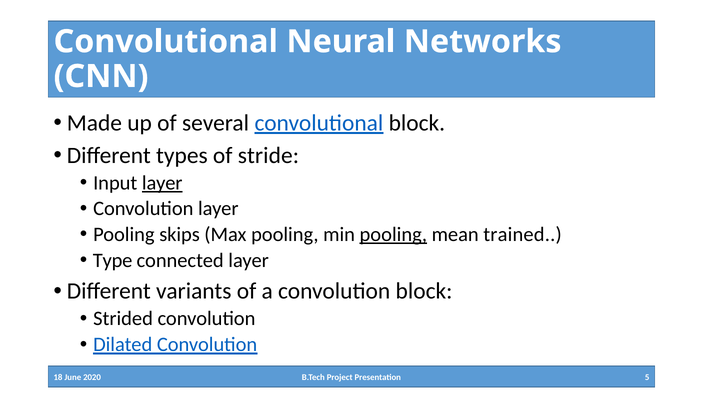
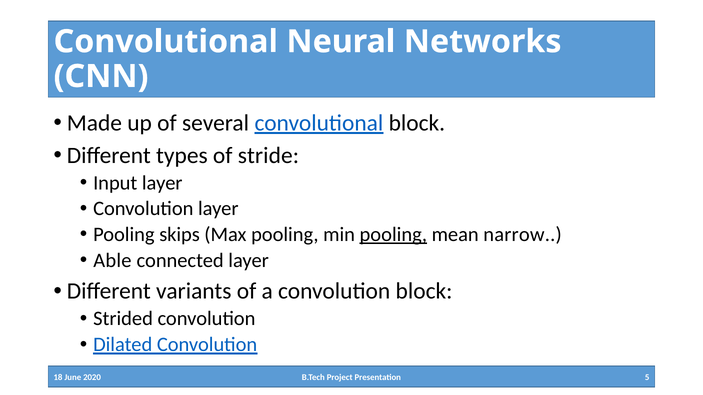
layer at (162, 183) underline: present -> none
trained: trained -> narrow
Type: Type -> Able
